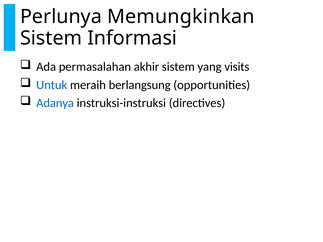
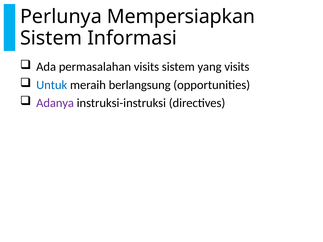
Memungkinkan: Memungkinkan -> Mempersiapkan
permasalahan akhir: akhir -> visits
Adanya colour: blue -> purple
